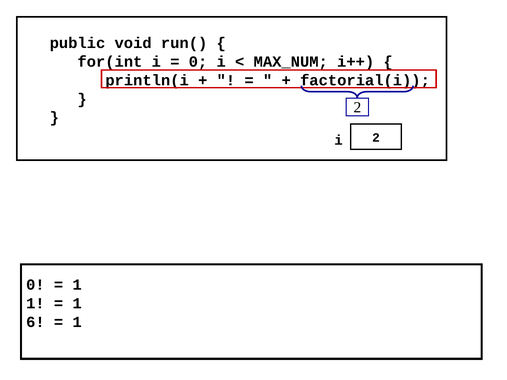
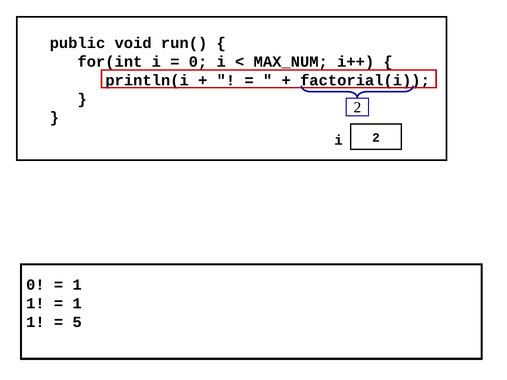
6 at (35, 322): 6 -> 1
1 at (77, 322): 1 -> 5
